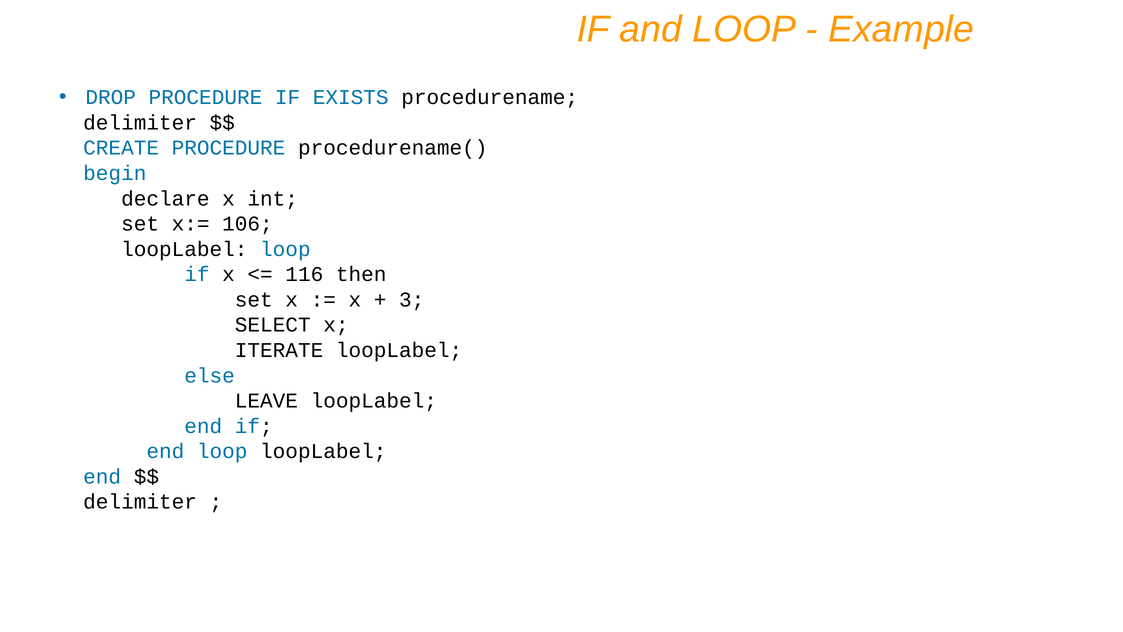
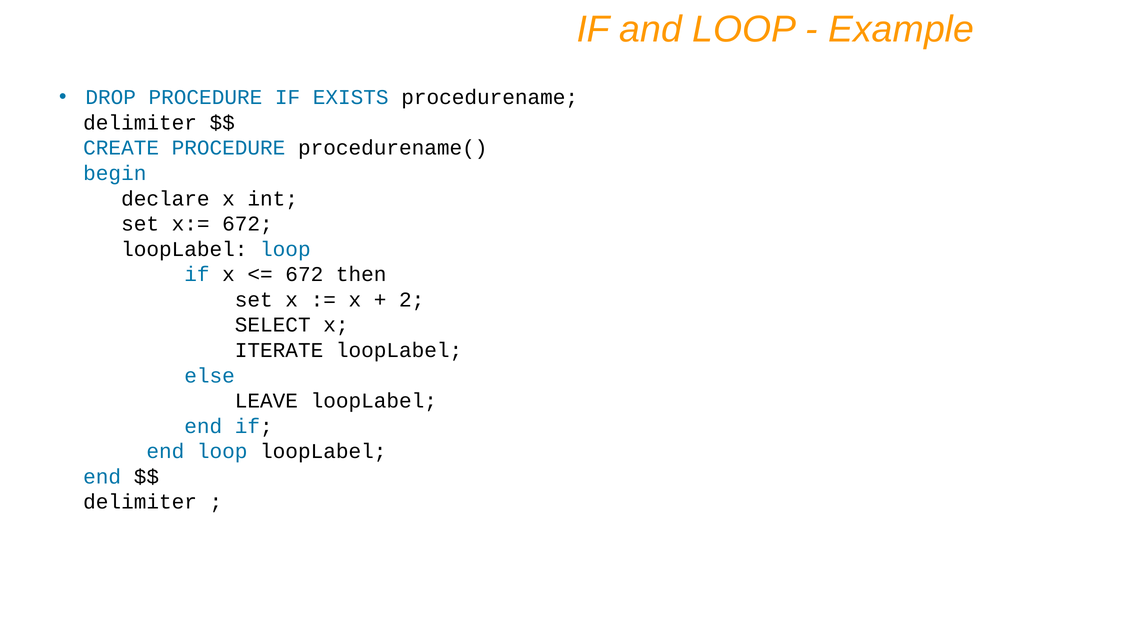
x:= 106: 106 -> 672
116 at (304, 274): 116 -> 672
3: 3 -> 2
